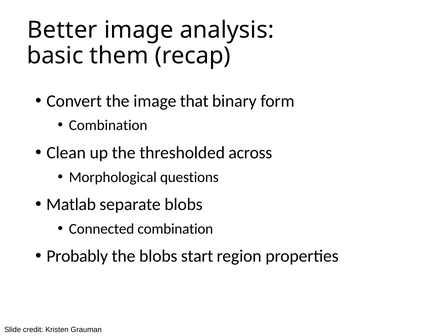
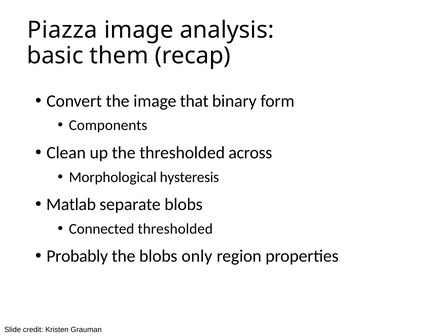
Better: Better -> Piazza
Combination at (108, 125): Combination -> Components
questions: questions -> hysteresis
Connected combination: combination -> thresholded
start: start -> only
